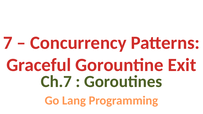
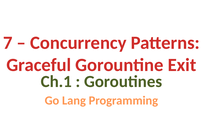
Ch.7: Ch.7 -> Ch.1
